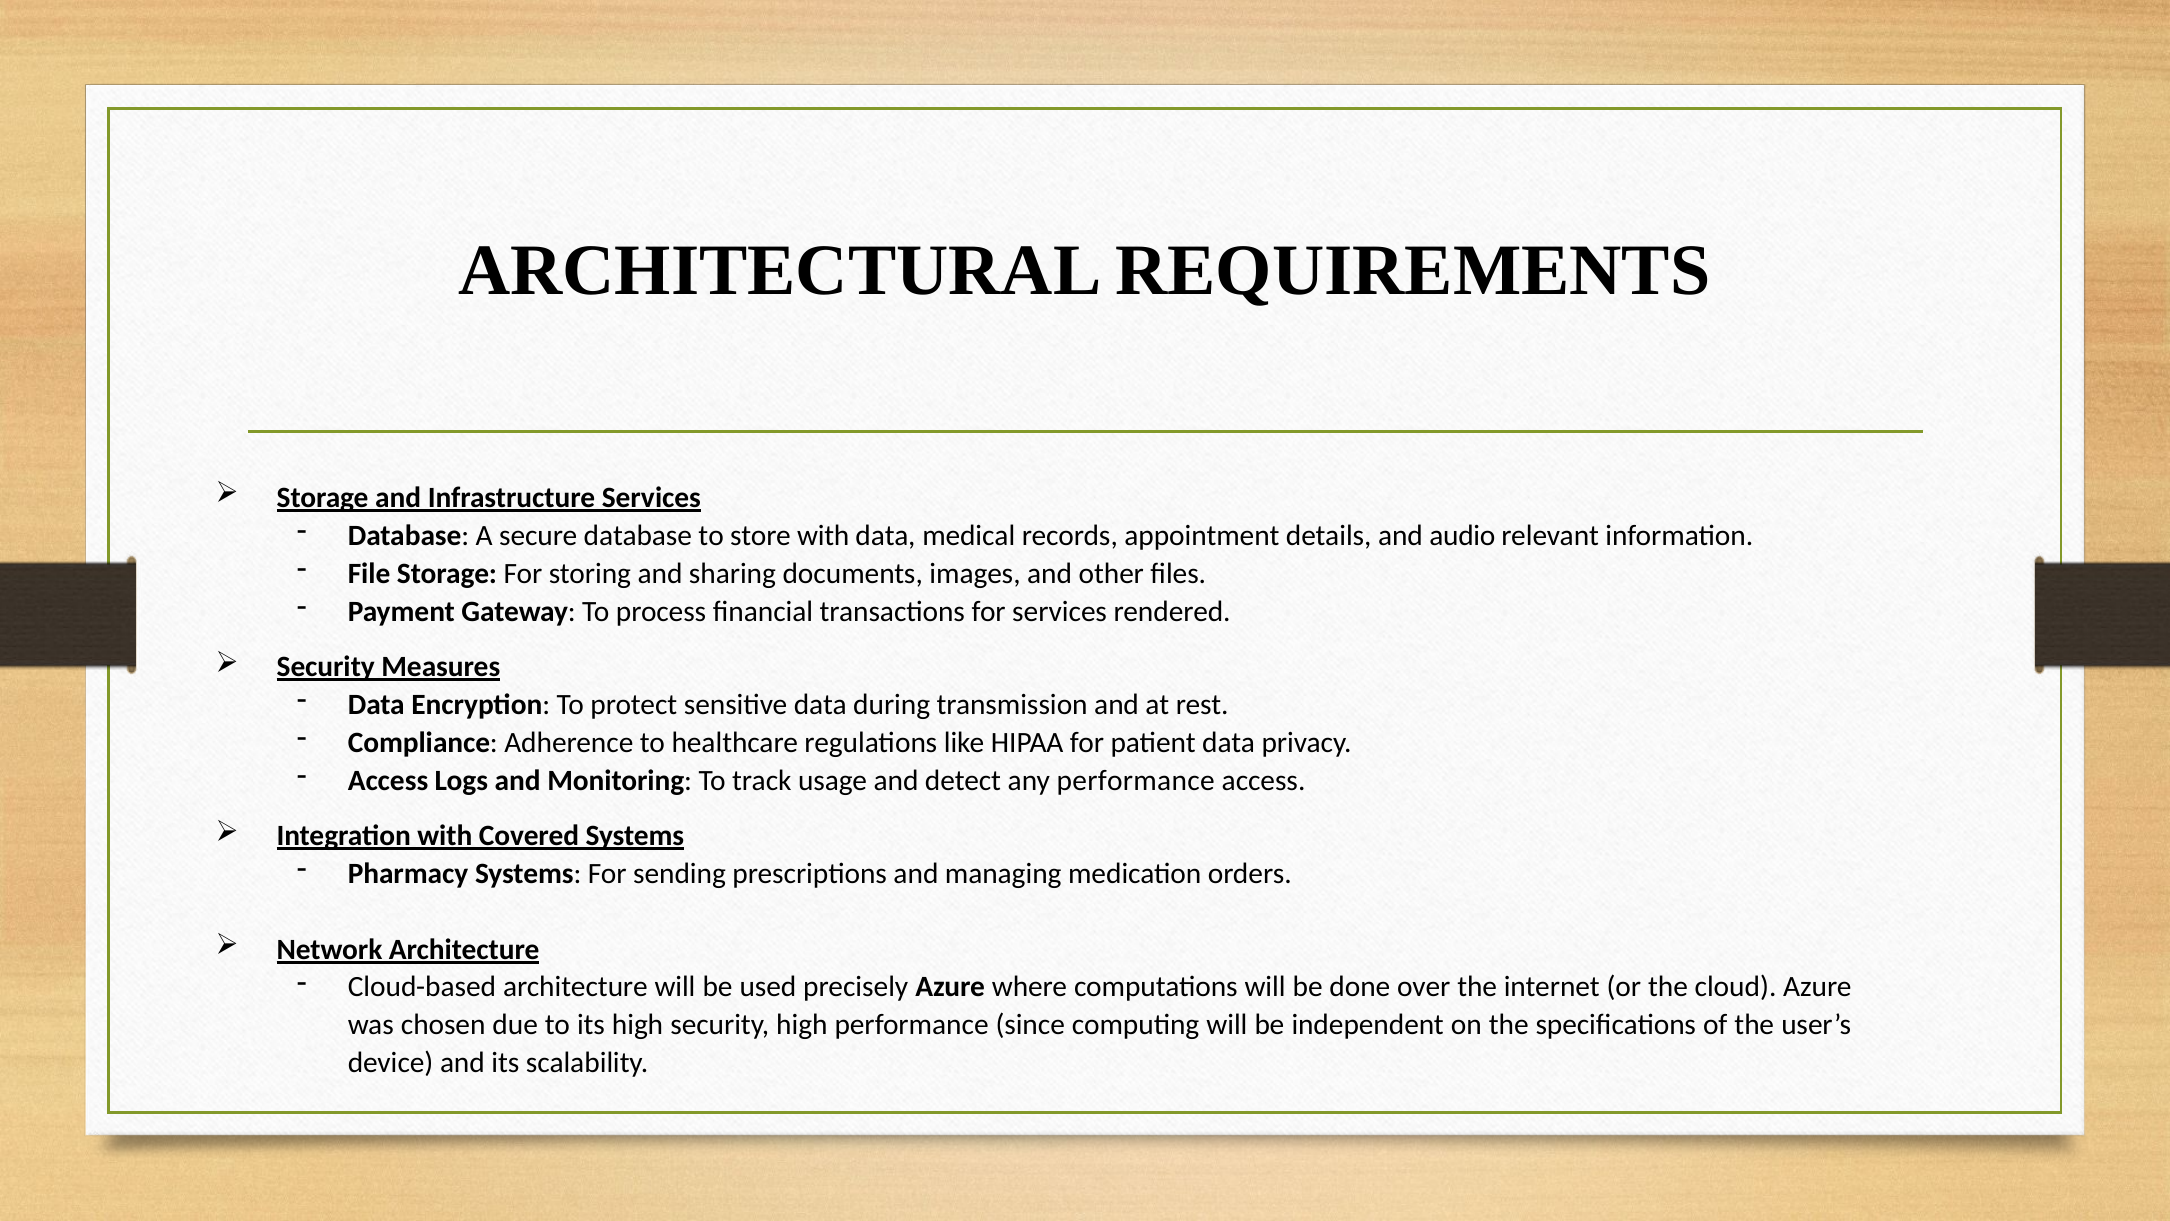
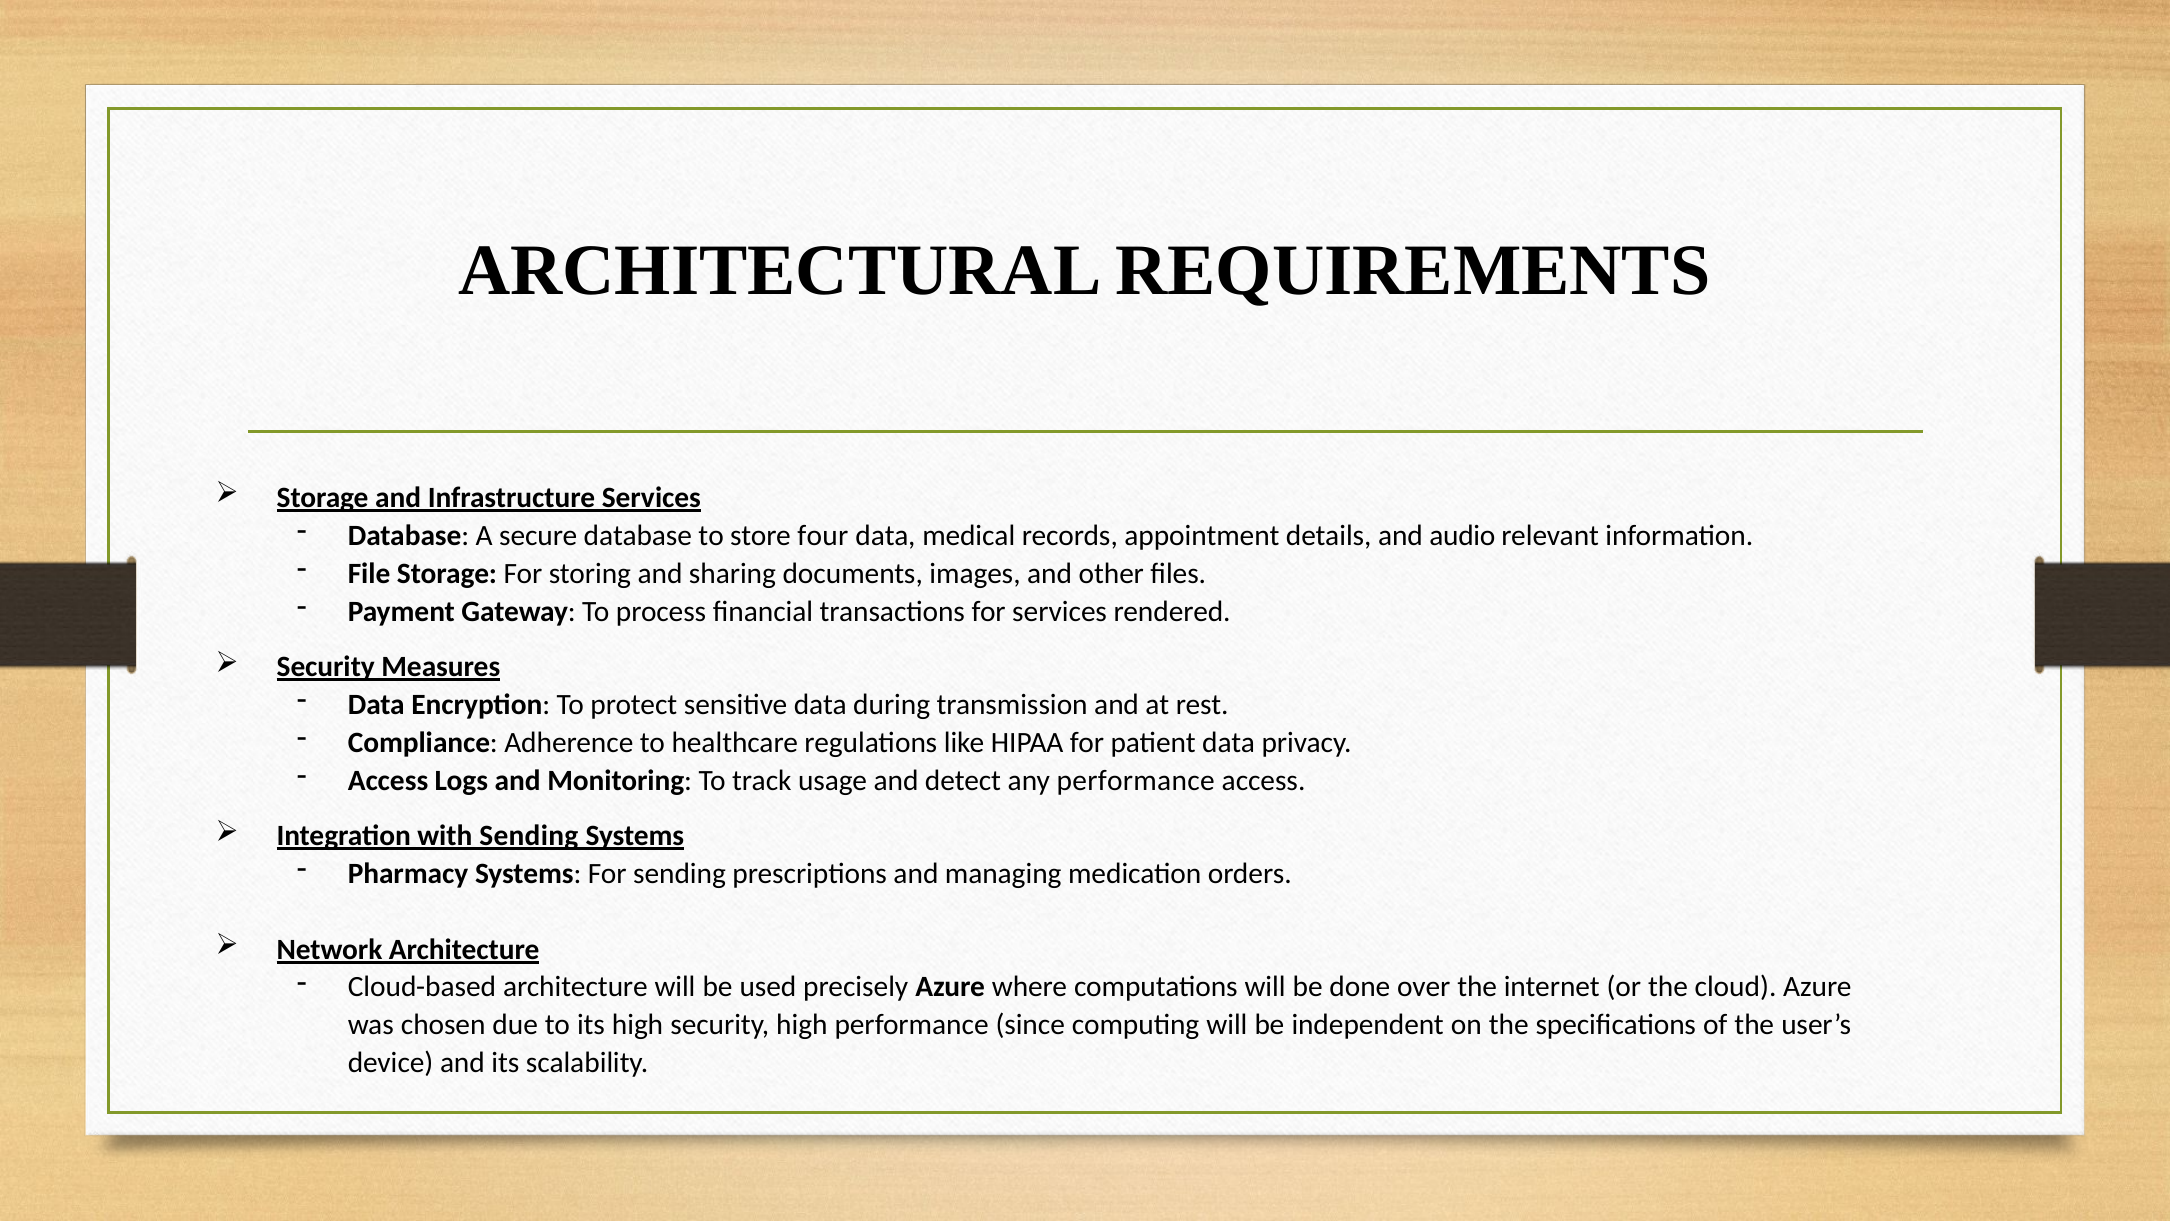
store with: with -> four
with Covered: Covered -> Sending
